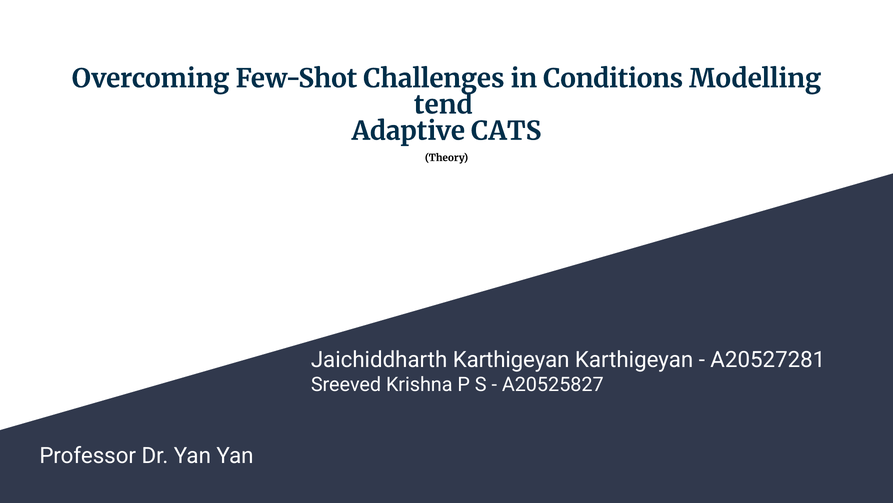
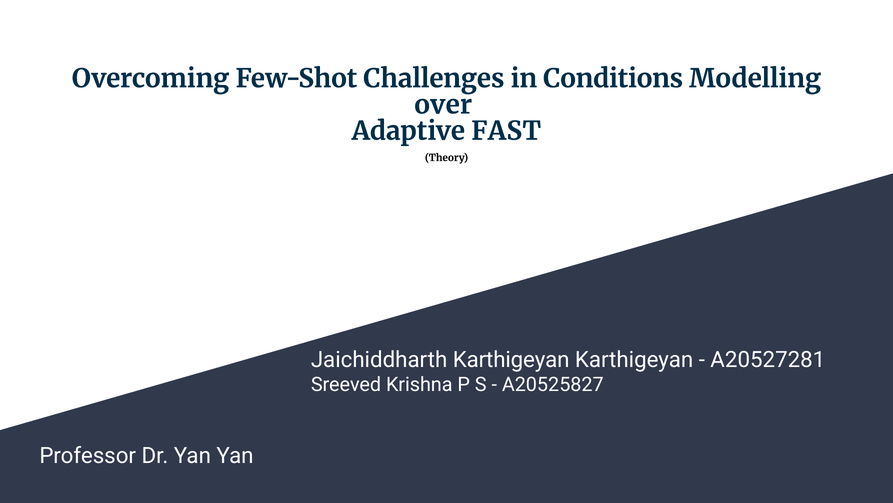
tend: tend -> over
CATS: CATS -> FAST
